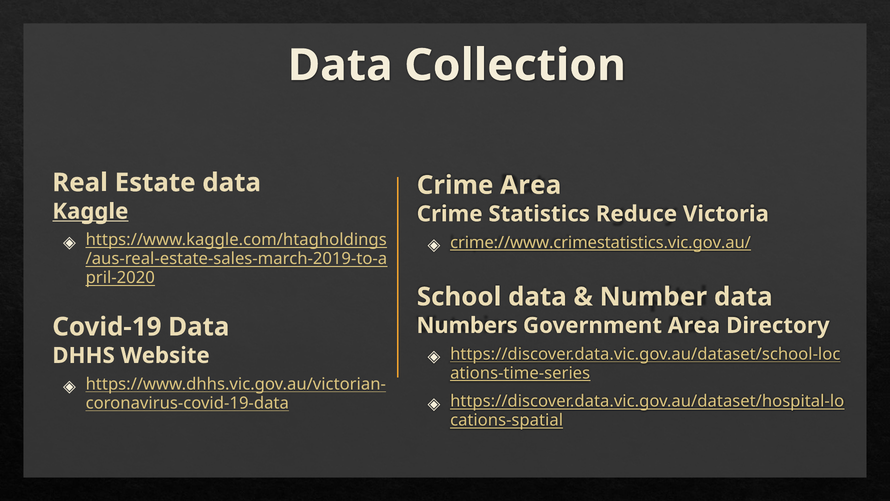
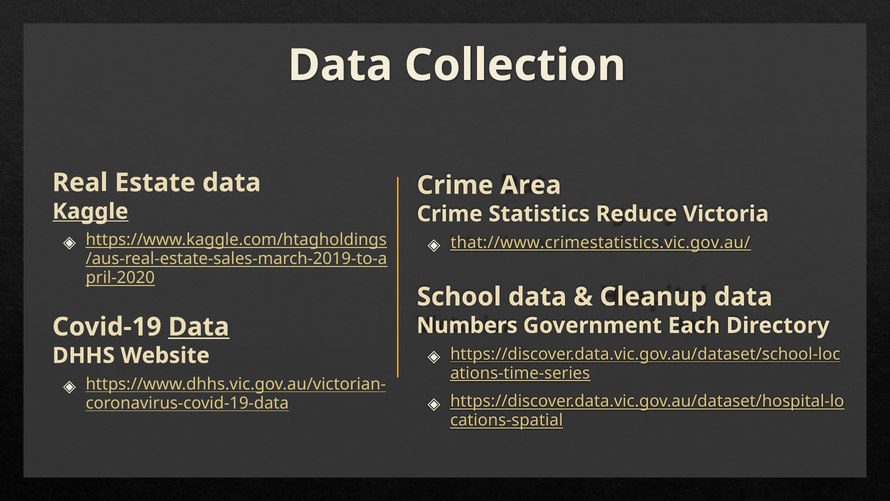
crime://www.crimestatistics.vic.gov.au/: crime://www.crimestatistics.vic.gov.au/ -> that://www.crimestatistics.vic.gov.au/
Number: Number -> Cleanup
Government Area: Area -> Each
Data at (199, 327) underline: none -> present
